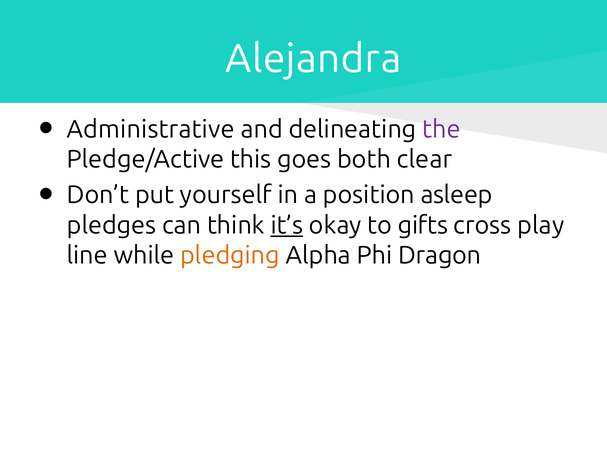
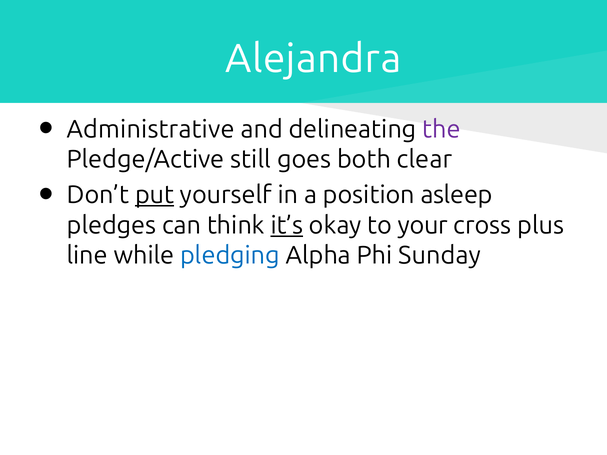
this: this -> still
put underline: none -> present
gifts: gifts -> your
play: play -> plus
pledging colour: orange -> blue
Dragon: Dragon -> Sunday
